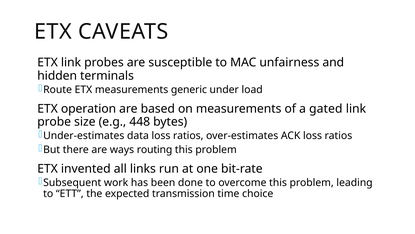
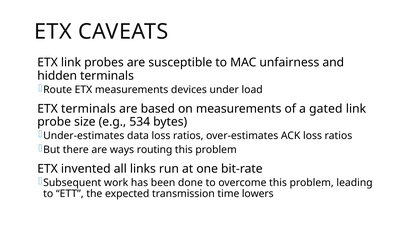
generic: generic -> devices
ETX operation: operation -> terminals
448: 448 -> 534
choice: choice -> lowers
